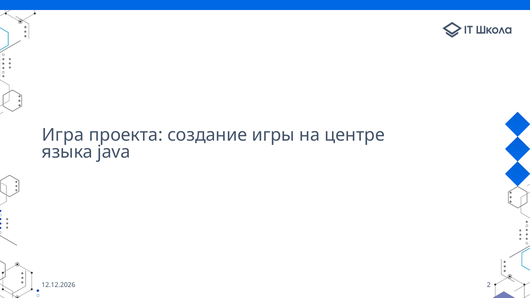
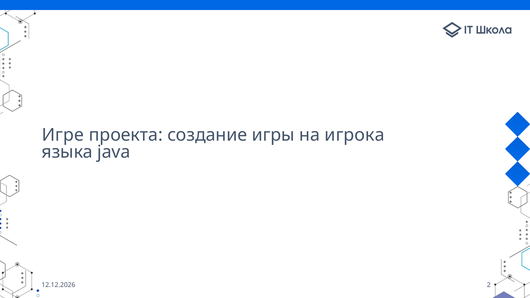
Игра: Игра -> Игре
центре: центре -> игрока
